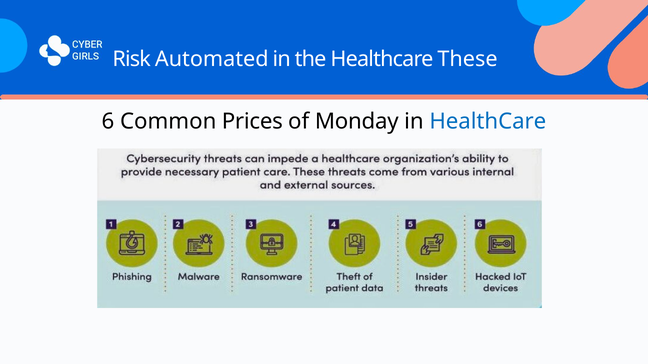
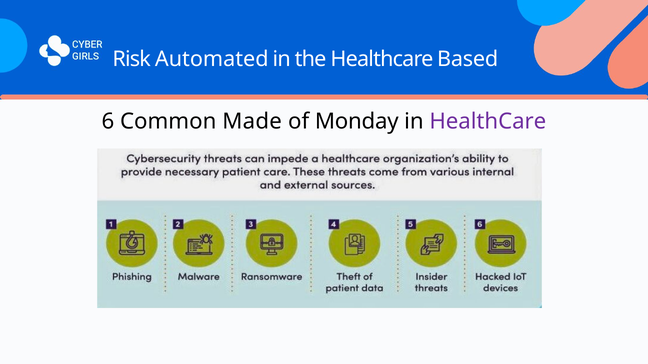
These: These -> Based
Prices: Prices -> Made
HealthCare at (488, 122) colour: blue -> purple
